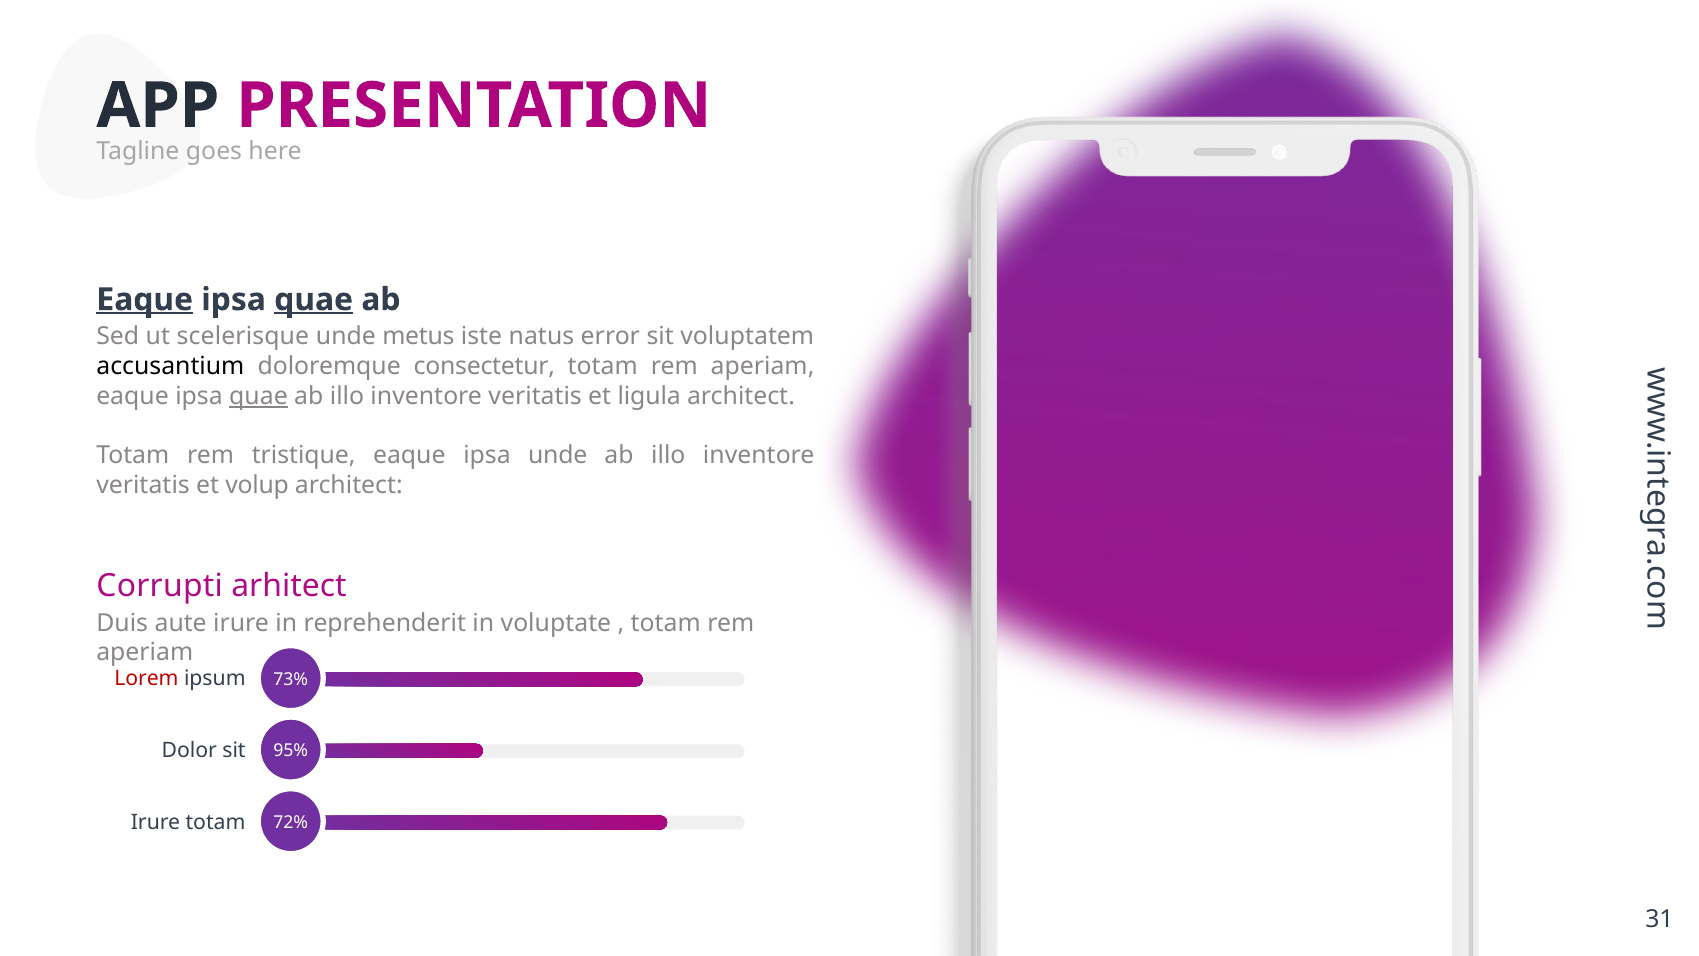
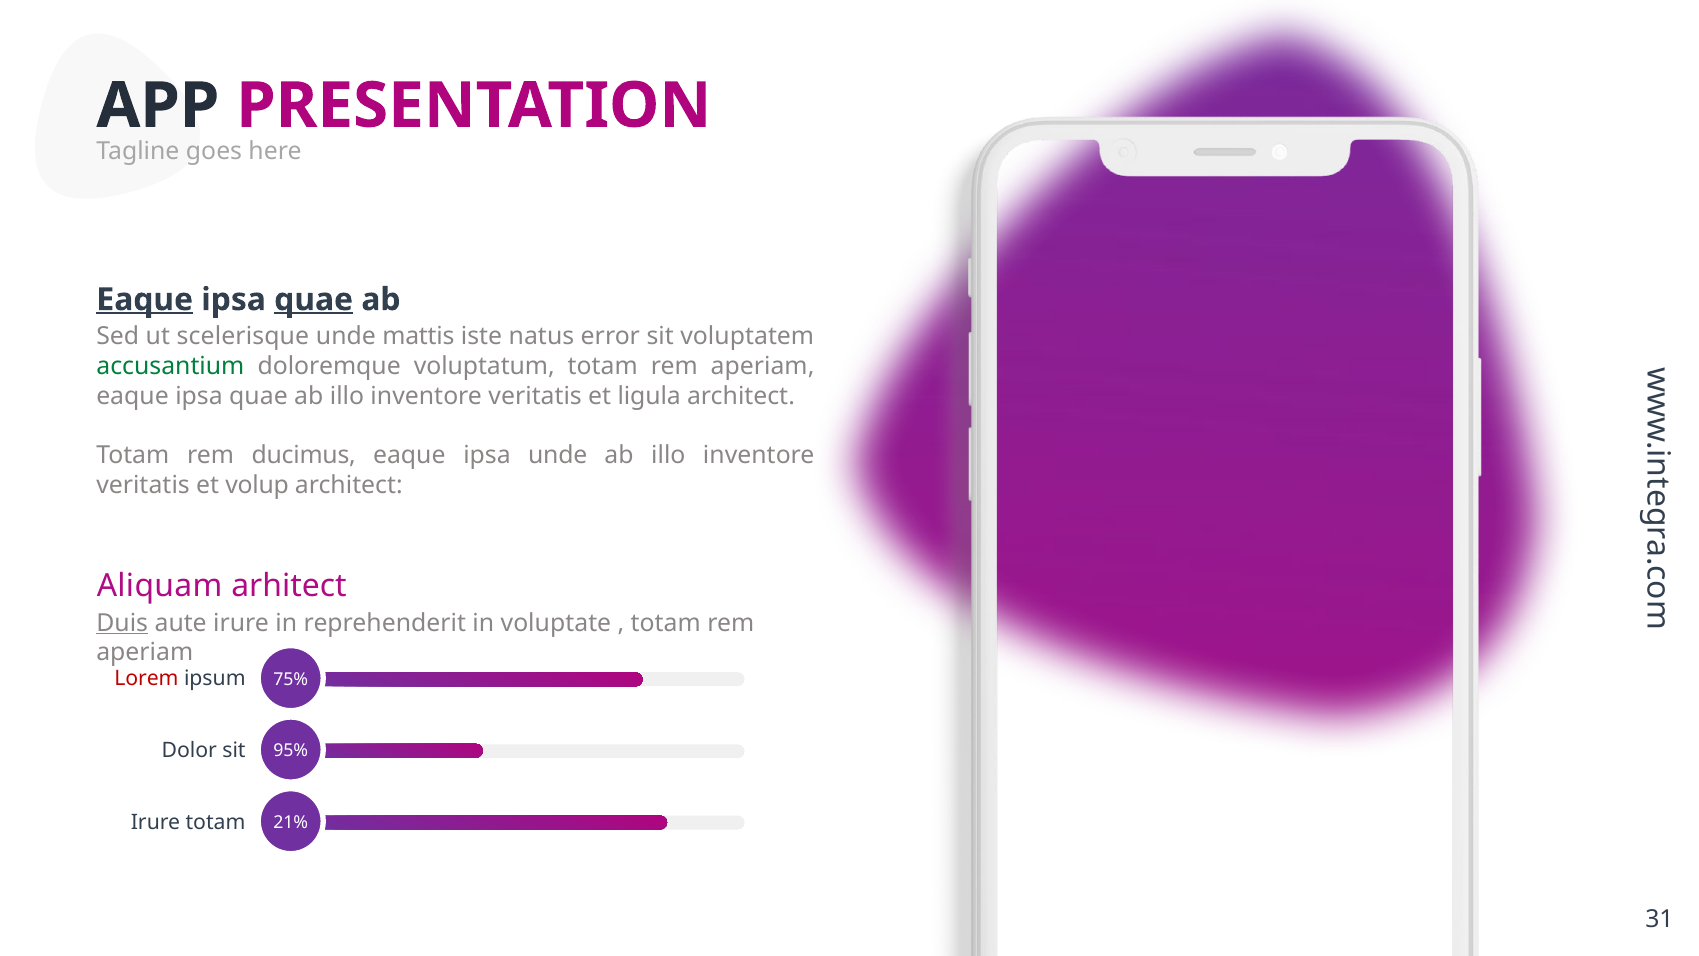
metus: metus -> mattis
accusantium colour: black -> green
consectetur: consectetur -> voluptatum
quae at (258, 396) underline: present -> none
tristique: tristique -> ducimus
Corrupti: Corrupti -> Aliquam
Duis underline: none -> present
73%: 73% -> 75%
72%: 72% -> 21%
